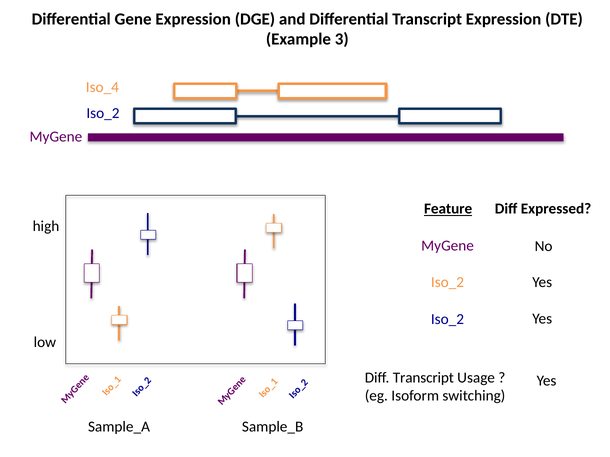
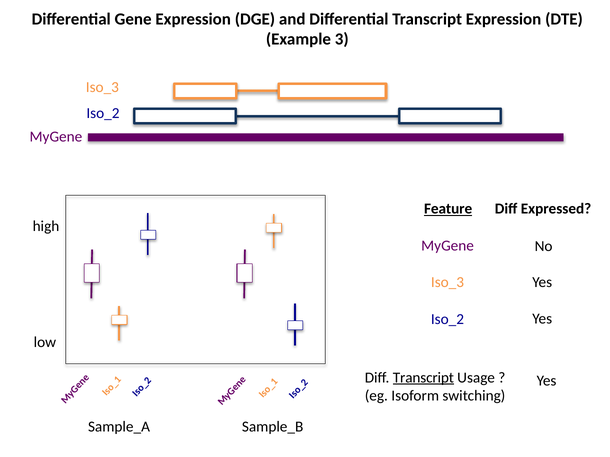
Iso_4 at (102, 87): Iso_4 -> Iso_3
Iso_2 at (447, 283): Iso_2 -> Iso_3
Transcript at (423, 378) underline: none -> present
